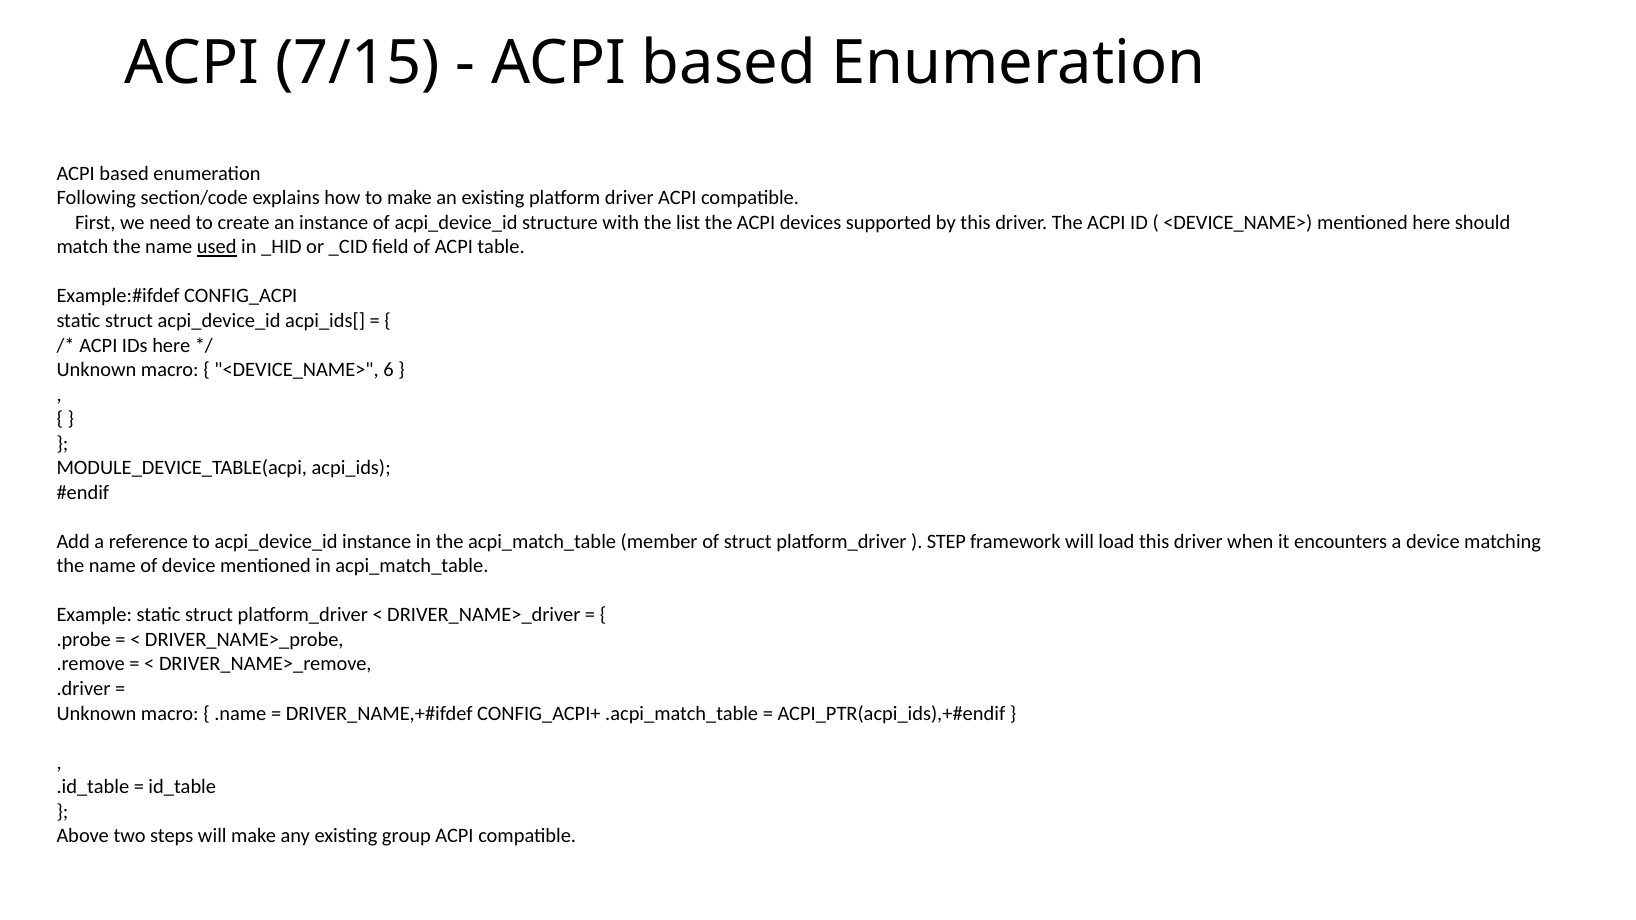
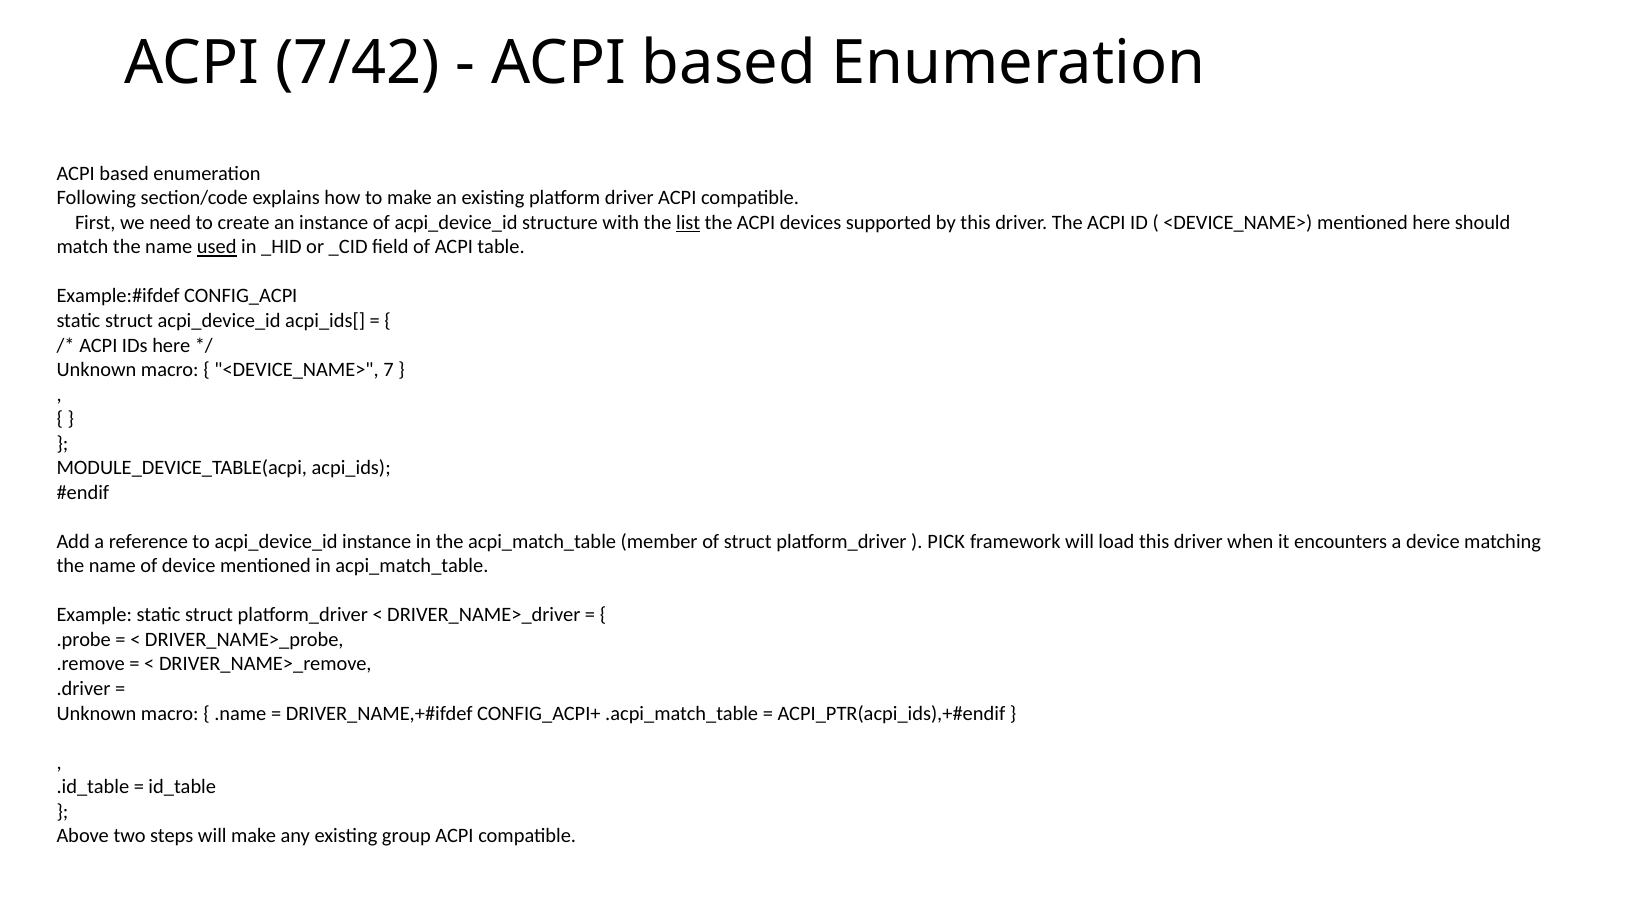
7/15: 7/15 -> 7/42
list underline: none -> present
6: 6 -> 7
STEP: STEP -> PICK
